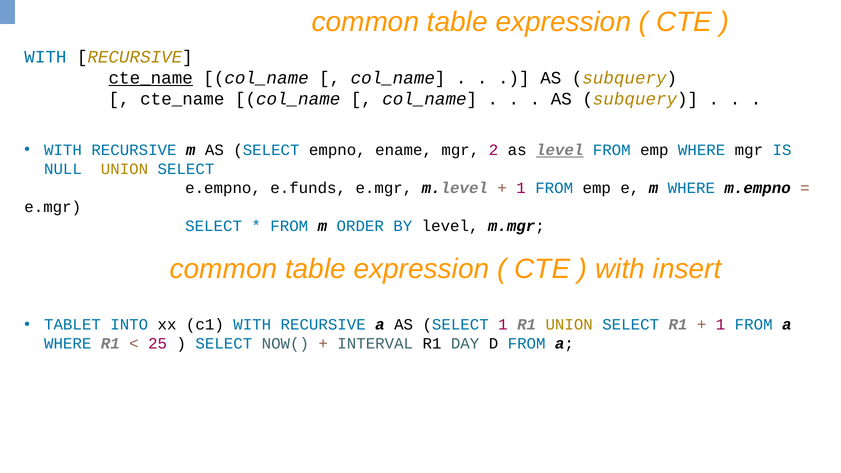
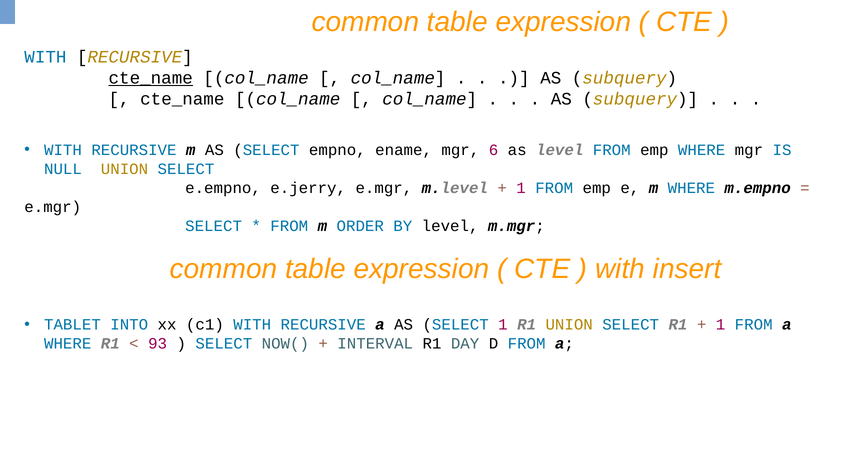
2: 2 -> 6
level at (560, 150) underline: present -> none
e.funds: e.funds -> e.jerry
25: 25 -> 93
